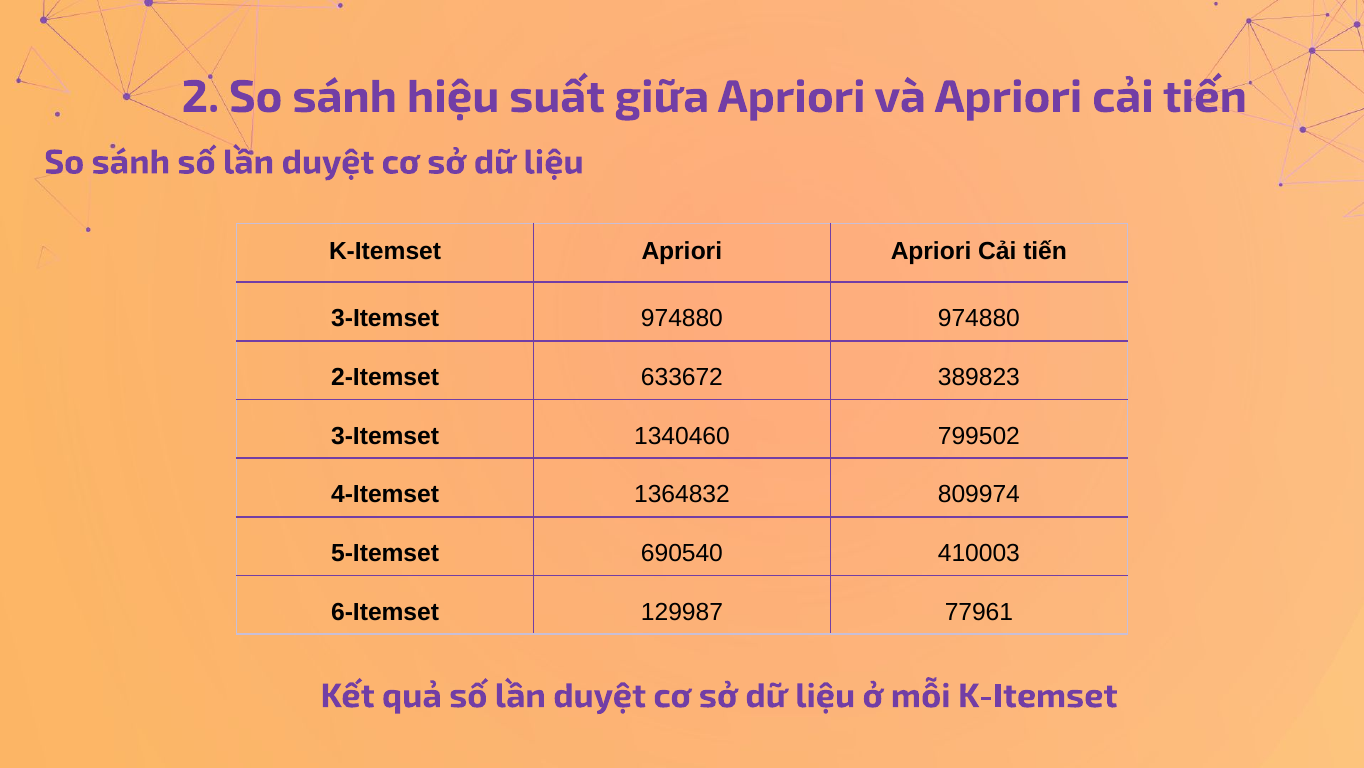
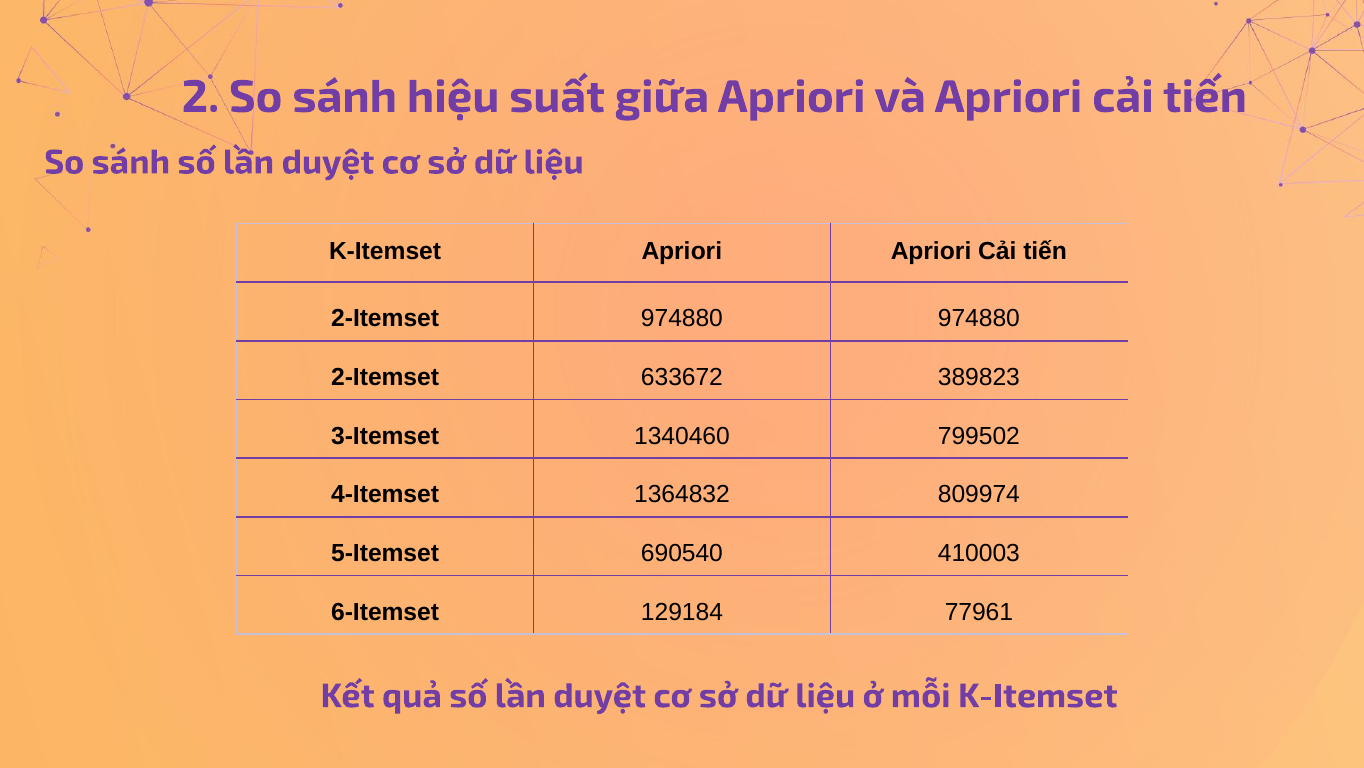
3-Itemset at (385, 318): 3-Itemset -> 2-Itemset
129987: 129987 -> 129184
